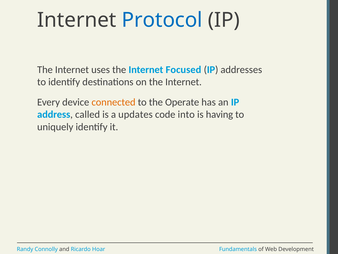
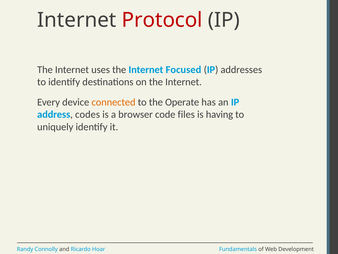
Protocol colour: blue -> red
called: called -> codes
updates: updates -> browser
into: into -> files
